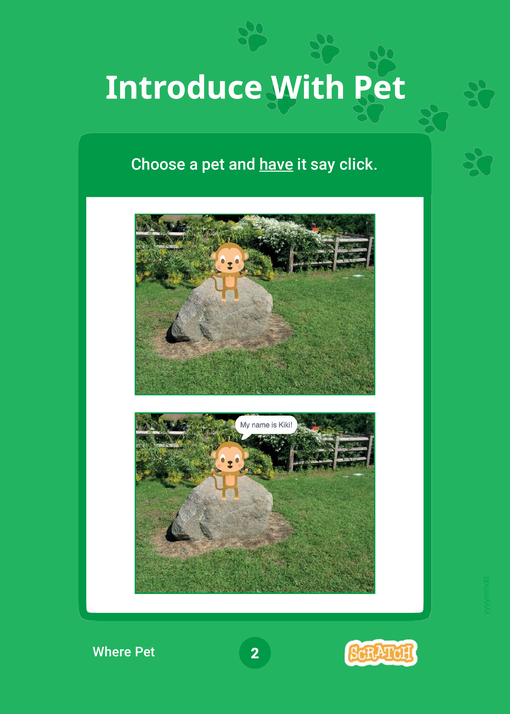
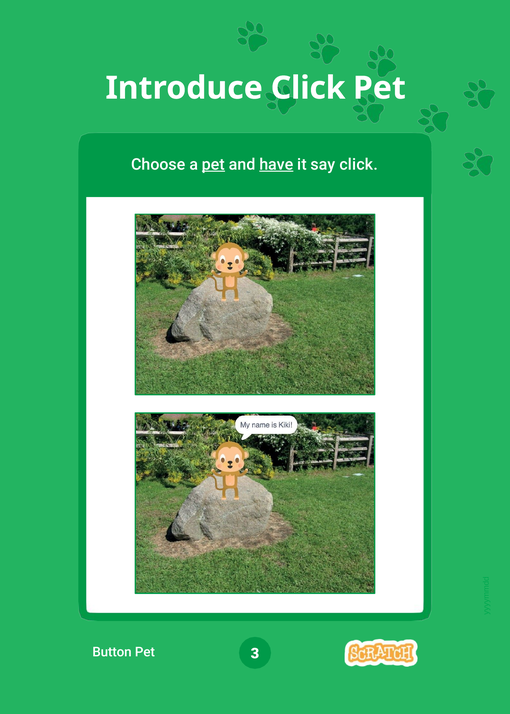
Introduce With: With -> Click
pet at (213, 164) underline: none -> present
Where: Where -> Button
2: 2 -> 3
